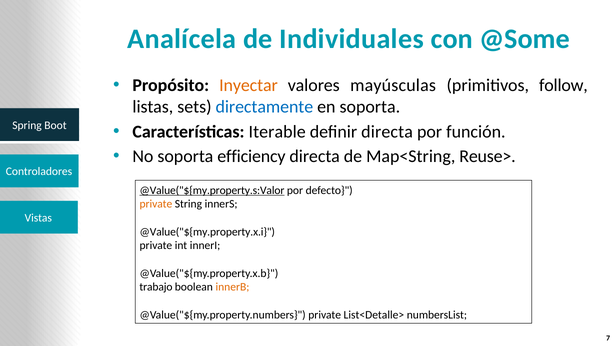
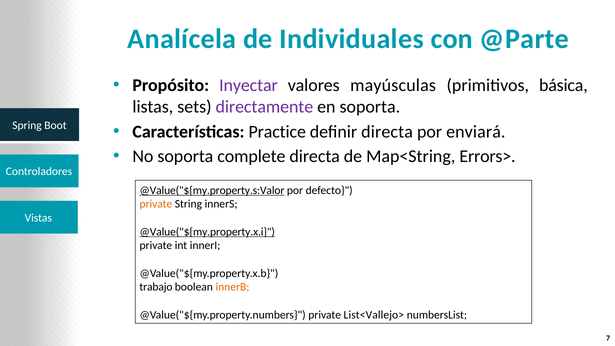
@Some: @Some -> @Parte
Inyectar colour: orange -> purple
follow: follow -> básica
directamente colour: blue -> purple
Iterable: Iterable -> Practice
función: función -> enviará
efficiency: efficiency -> complete
Reuse>: Reuse> -> Errors>
@Value("${my.property.x.i underline: none -> present
List<Detalle>: List<Detalle> -> List<Vallejo>
